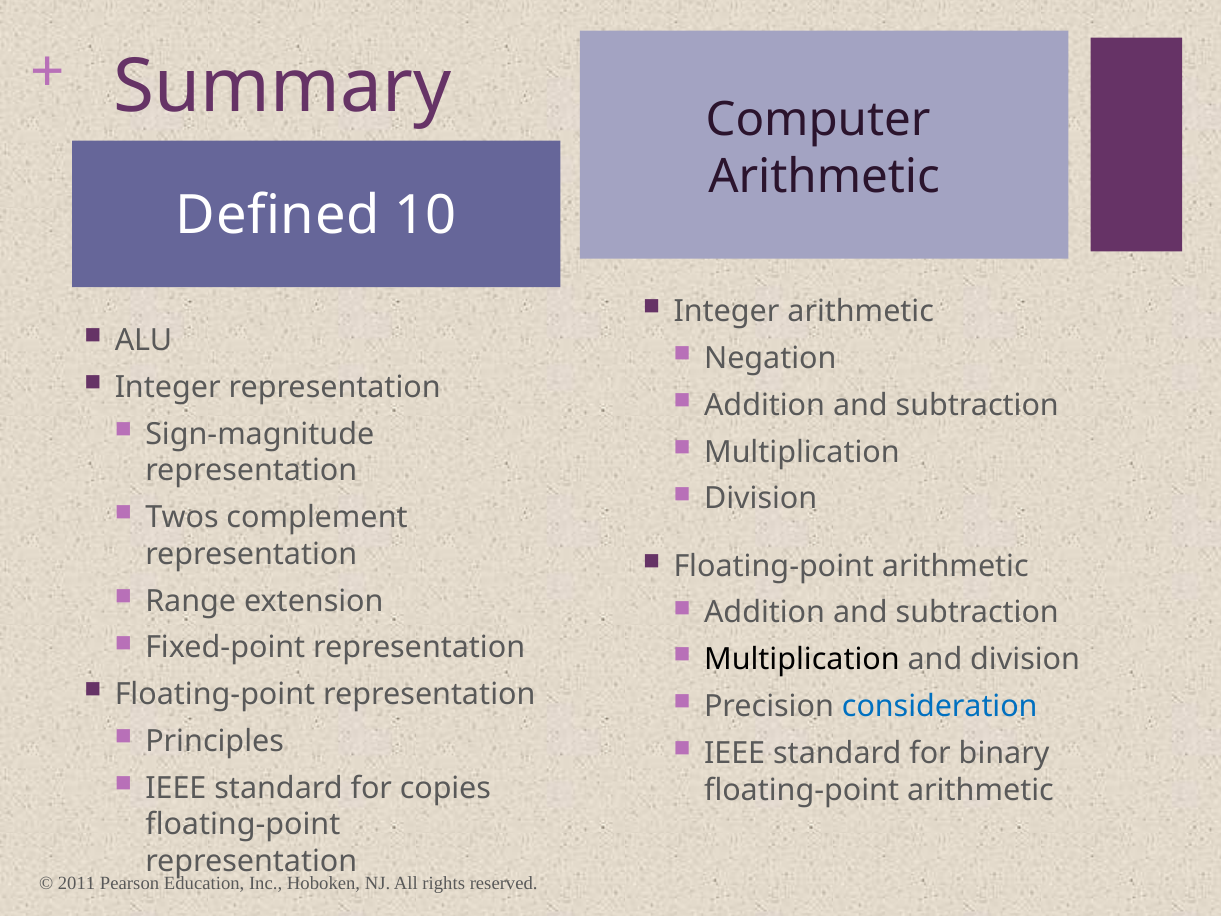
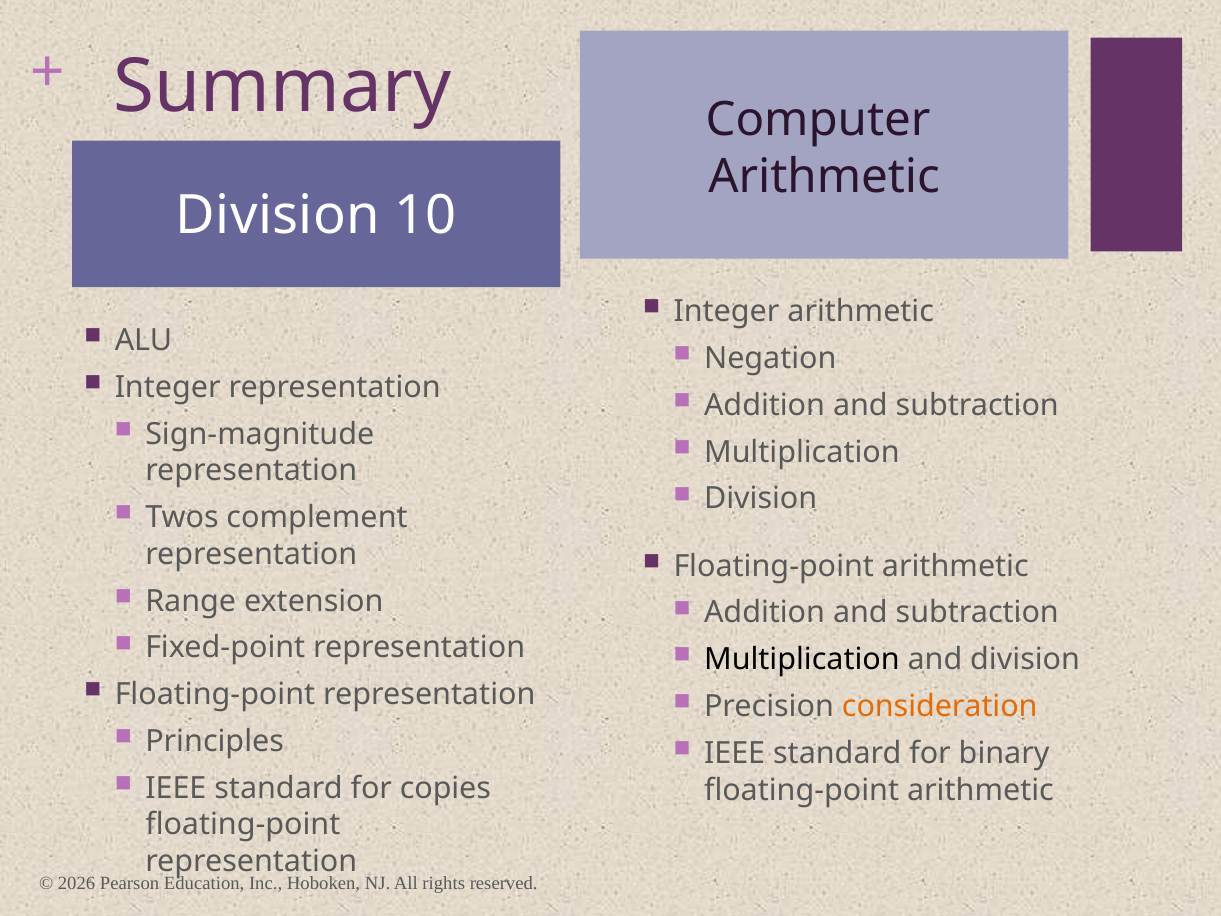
Defined at (278, 216): Defined -> Division
consideration colour: blue -> orange
2011: 2011 -> 2026
